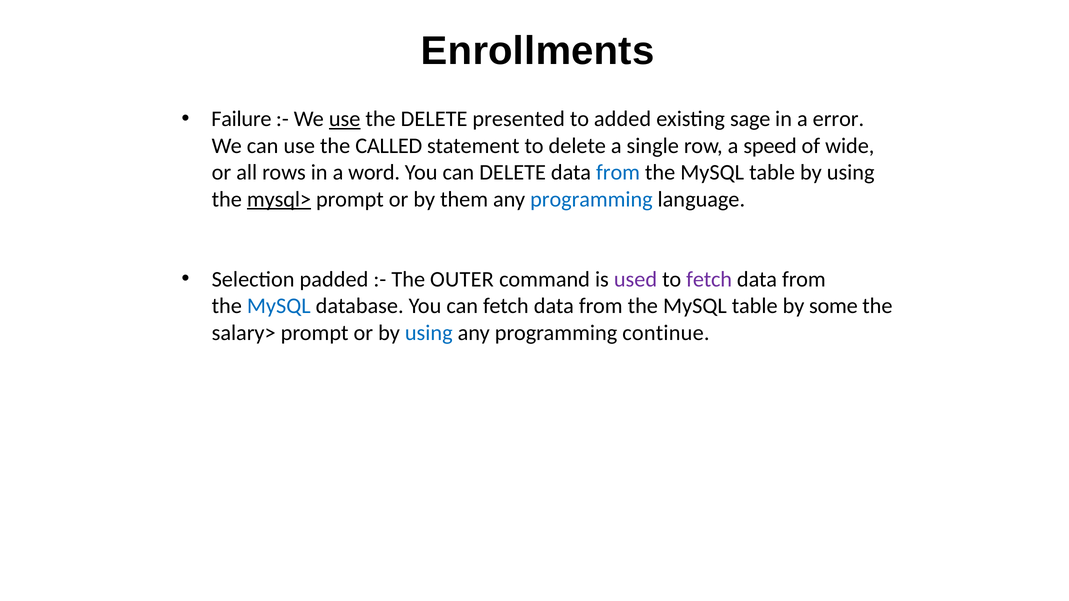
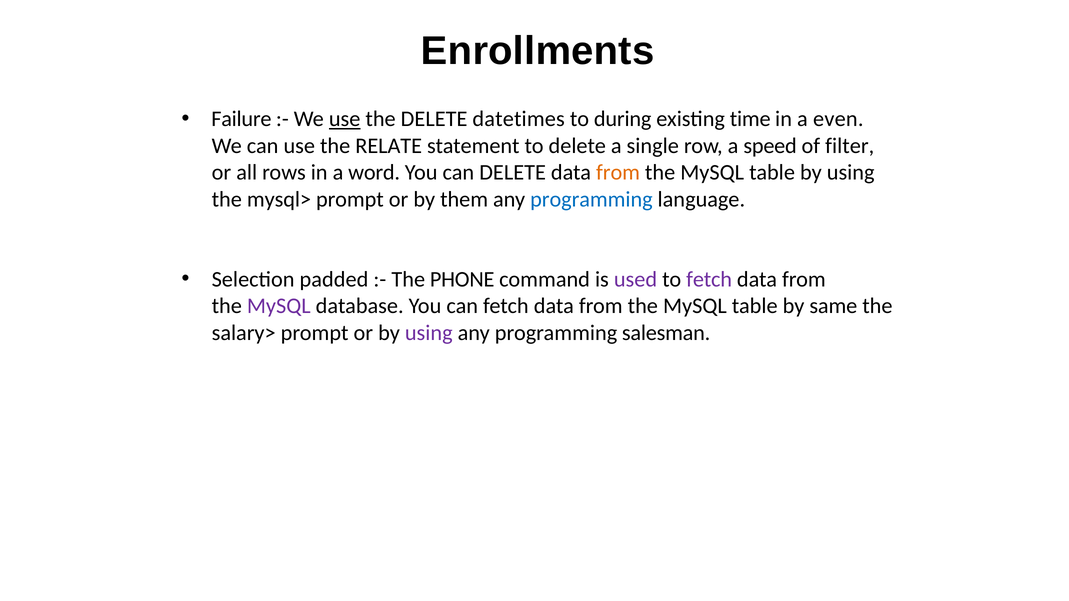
presented: presented -> datetimes
added: added -> during
sage: sage -> time
error: error -> even
CALLED: CALLED -> RELATE
wide: wide -> filter
from at (618, 173) colour: blue -> orange
mysql> underline: present -> none
OUTER: OUTER -> PHONE
MySQL at (279, 306) colour: blue -> purple
some: some -> same
using at (429, 333) colour: blue -> purple
continue: continue -> salesman
